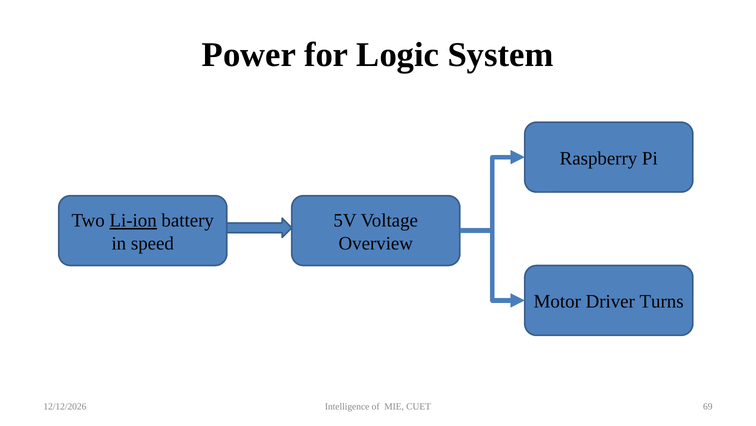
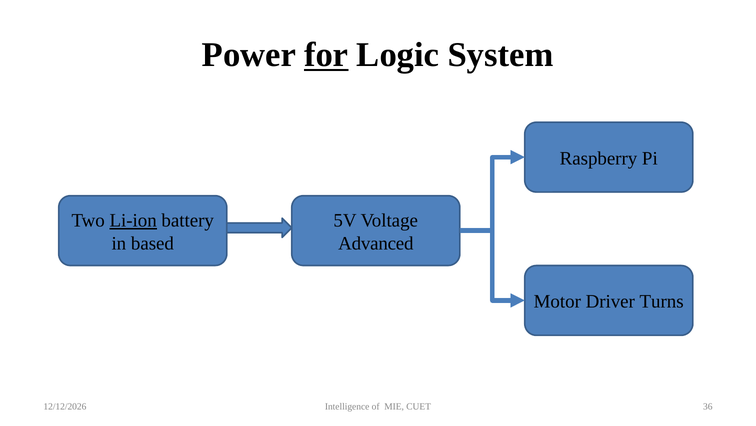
for underline: none -> present
speed: speed -> based
Overview: Overview -> Advanced
69: 69 -> 36
